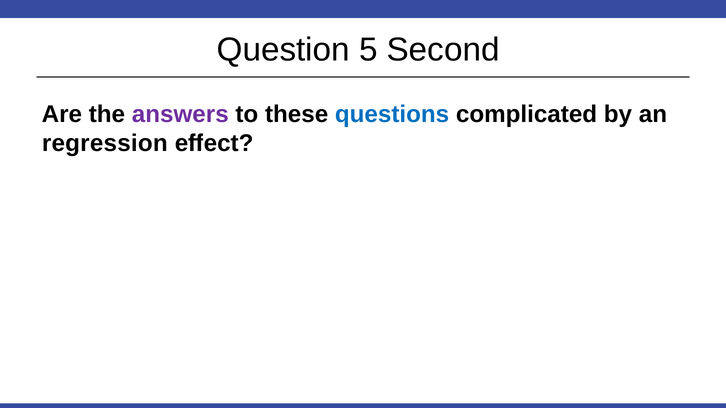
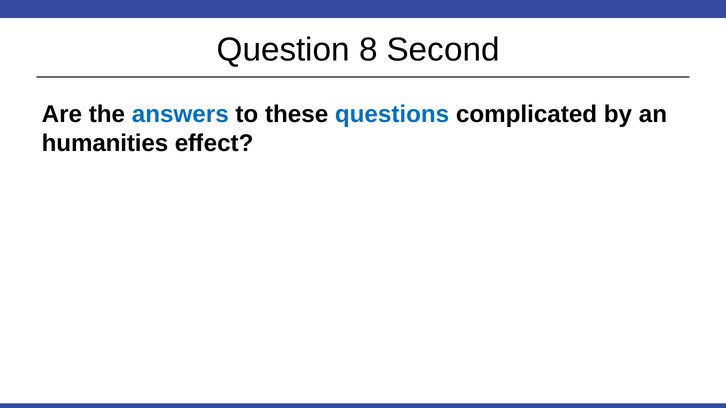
5: 5 -> 8
answers colour: purple -> blue
regression: regression -> humanities
